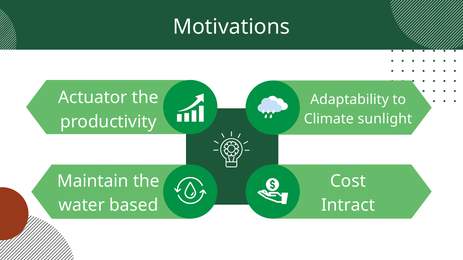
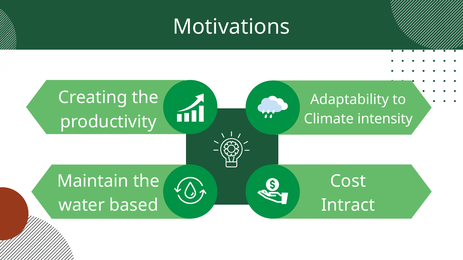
Actuator: Actuator -> Creating
sunlight: sunlight -> intensity
